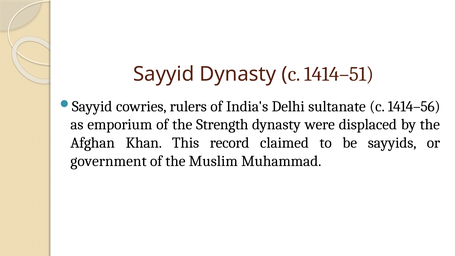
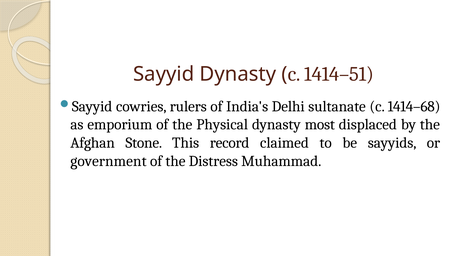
1414–56: 1414–56 -> 1414–68
Strength: Strength -> Physical
were: were -> most
Khan: Khan -> Stone
Muslim: Muslim -> Distress
